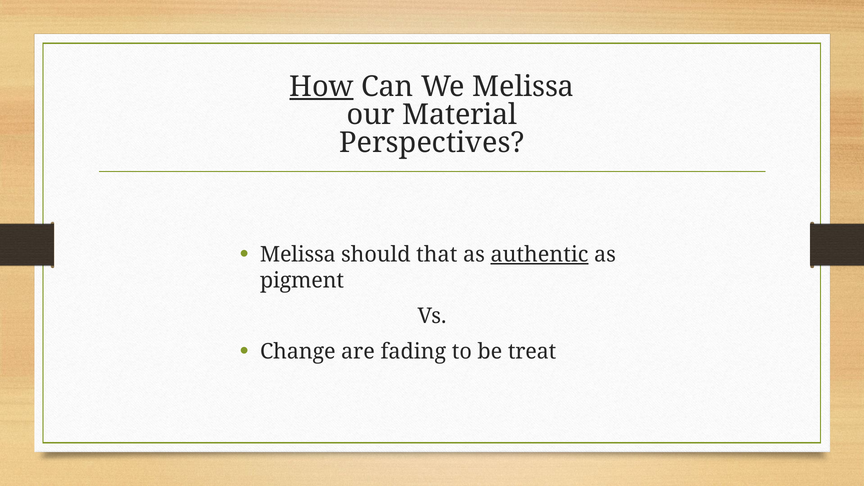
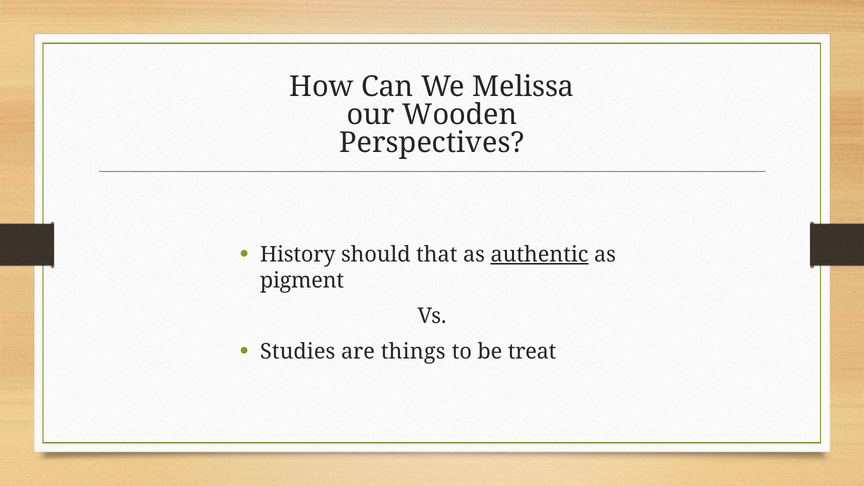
How underline: present -> none
Material: Material -> Wooden
Melissa at (298, 254): Melissa -> History
Change: Change -> Studies
fading: fading -> things
